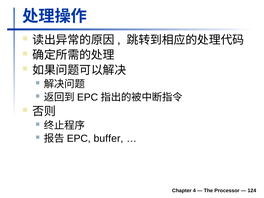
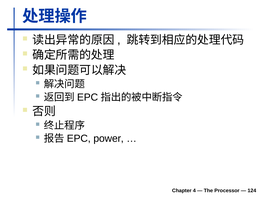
buffer: buffer -> power
